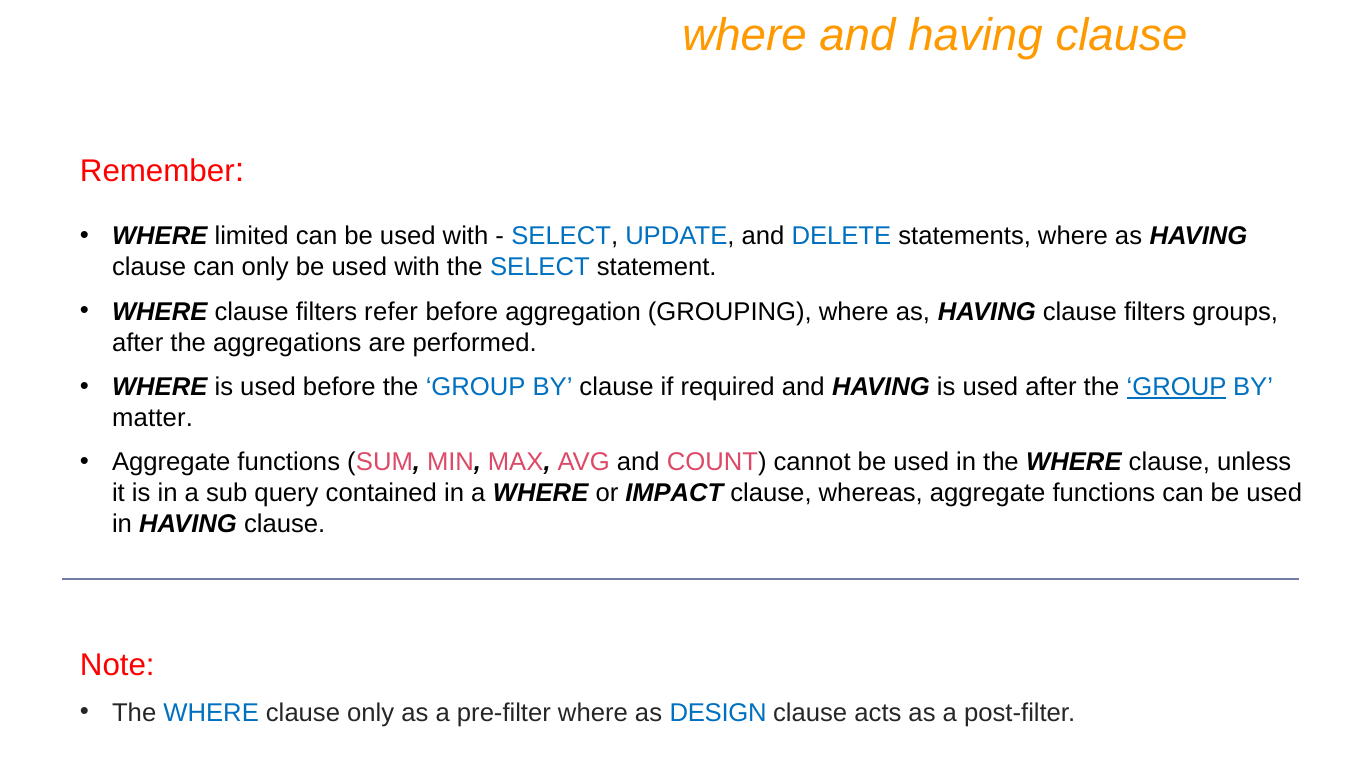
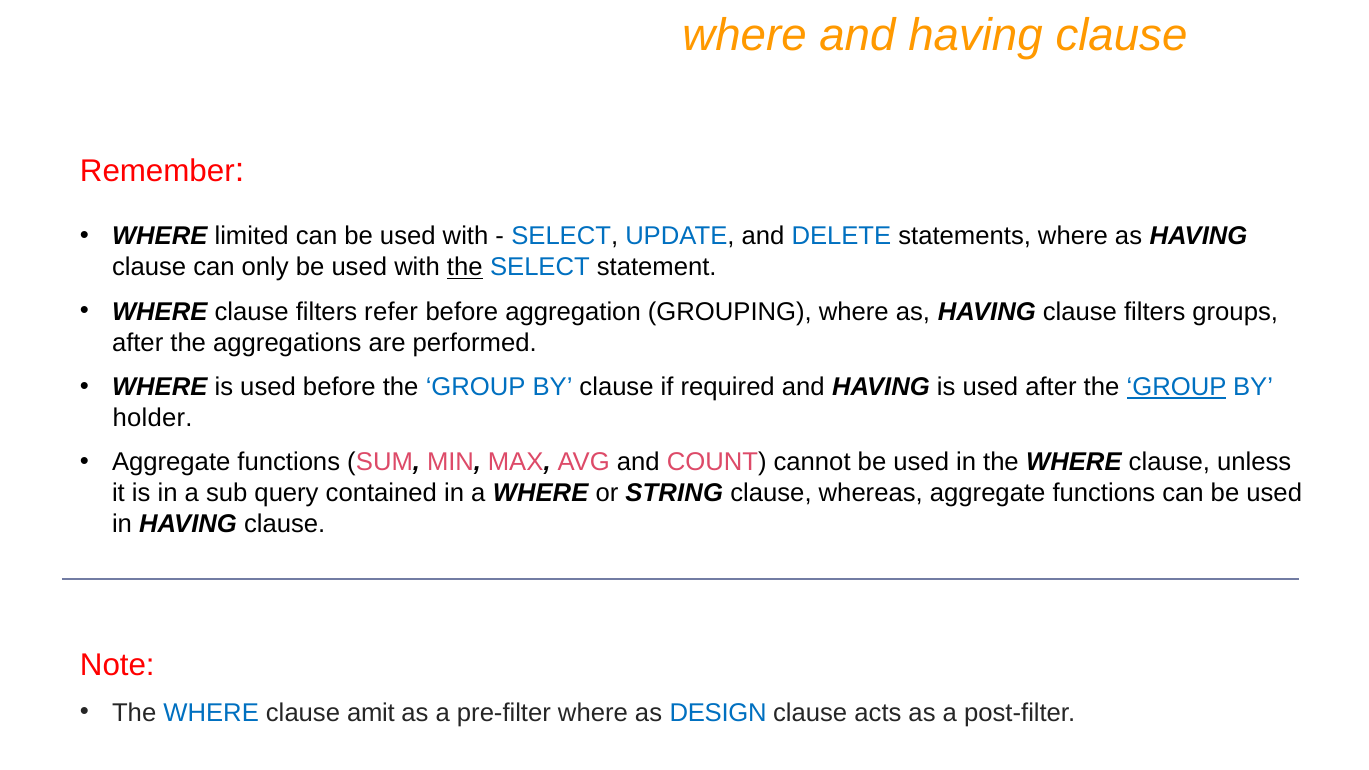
the at (465, 267) underline: none -> present
matter: matter -> holder
IMPACT: IMPACT -> STRING
clause only: only -> amit
